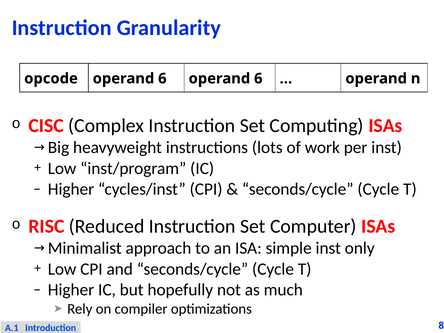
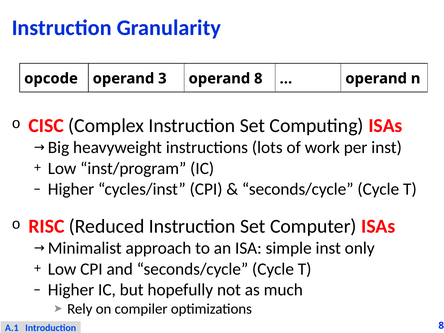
opcode operand 6: 6 -> 3
6 at (258, 79): 6 -> 8
